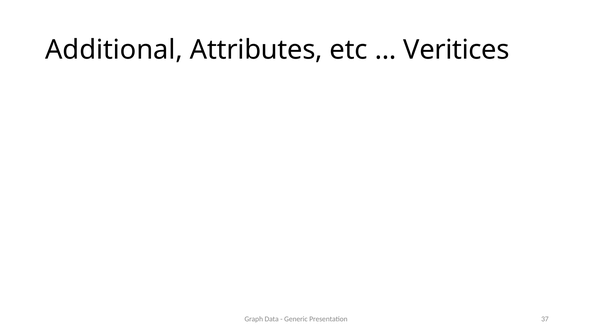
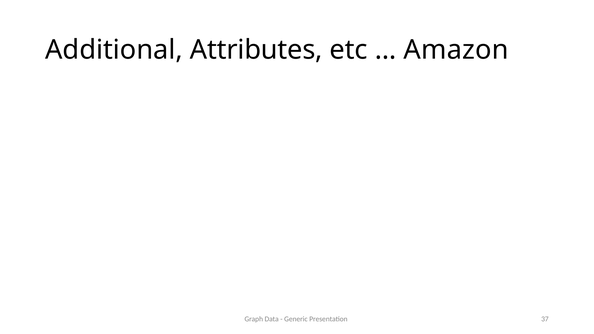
Veritices: Veritices -> Amazon
